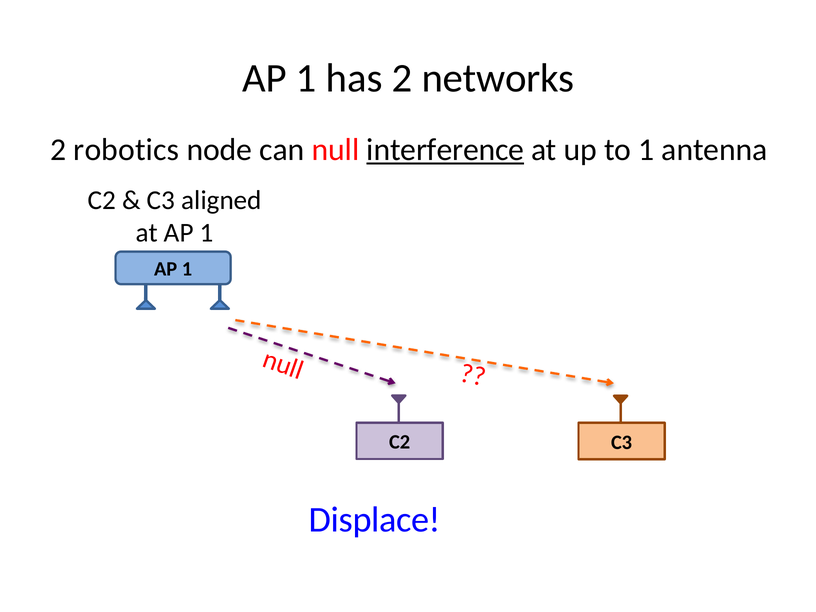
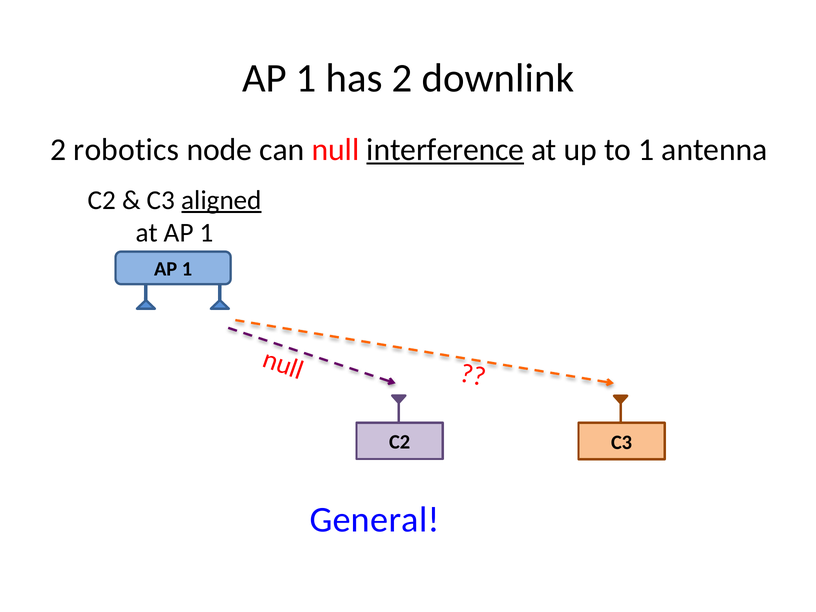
networks: networks -> downlink
aligned underline: none -> present
Displace: Displace -> General
